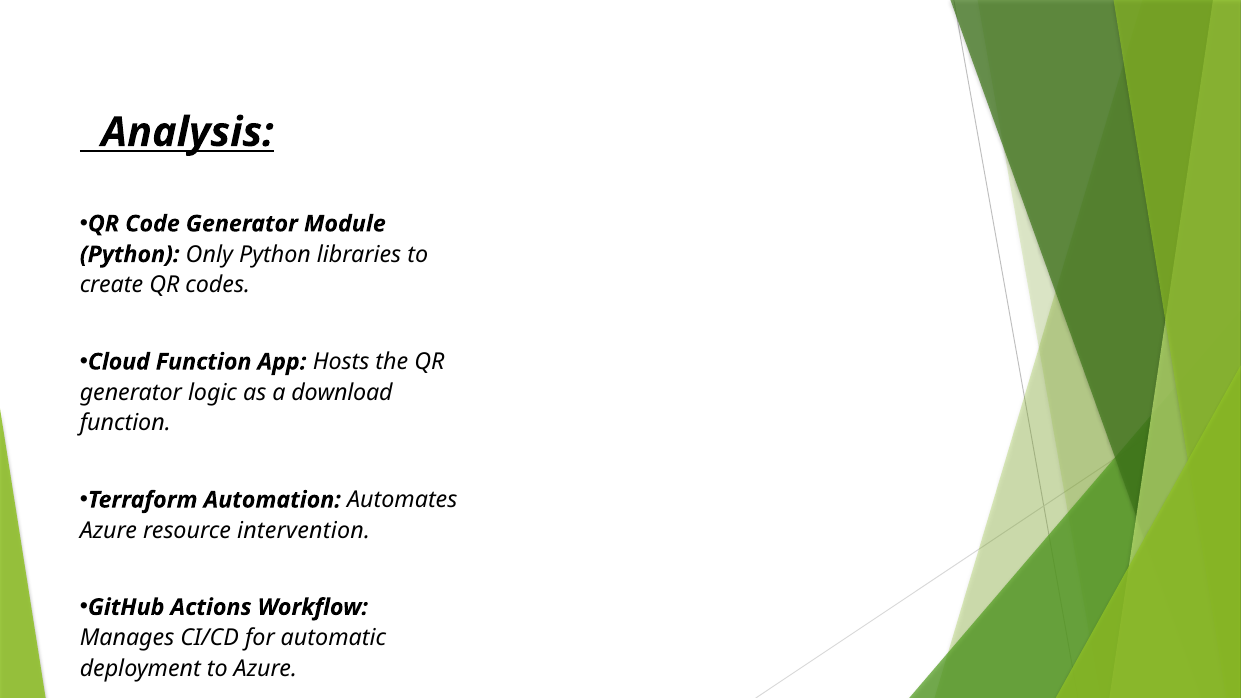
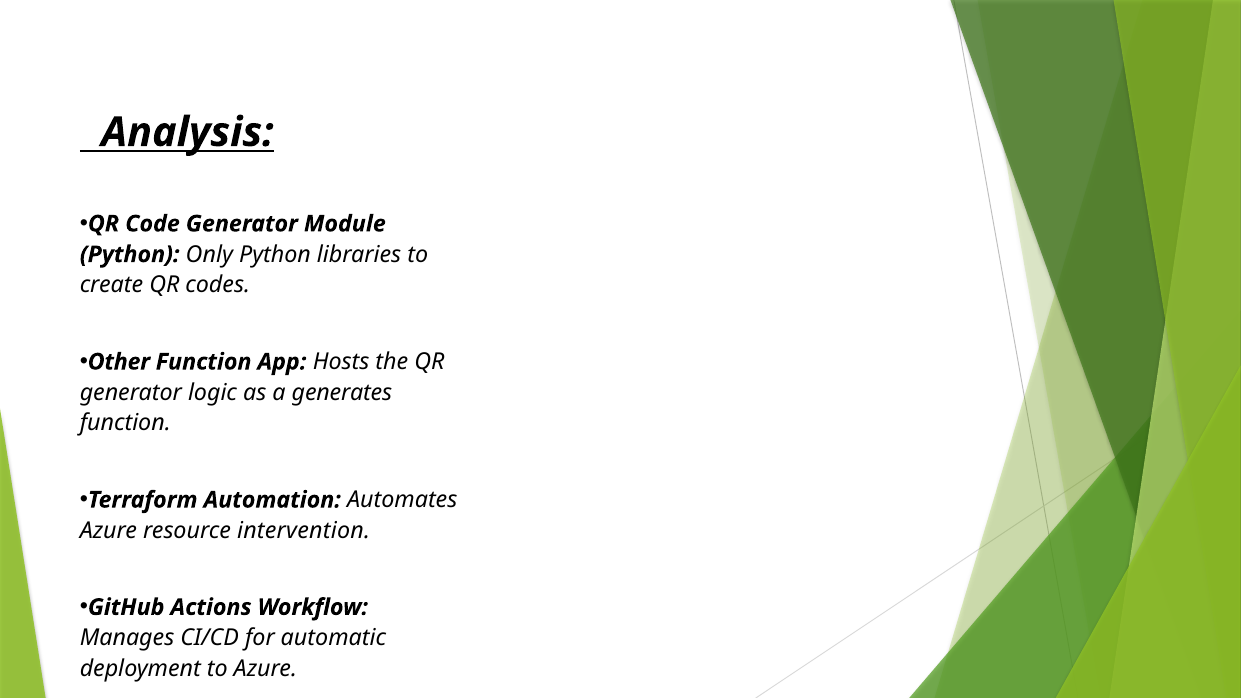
Cloud: Cloud -> Other
download: download -> generates
